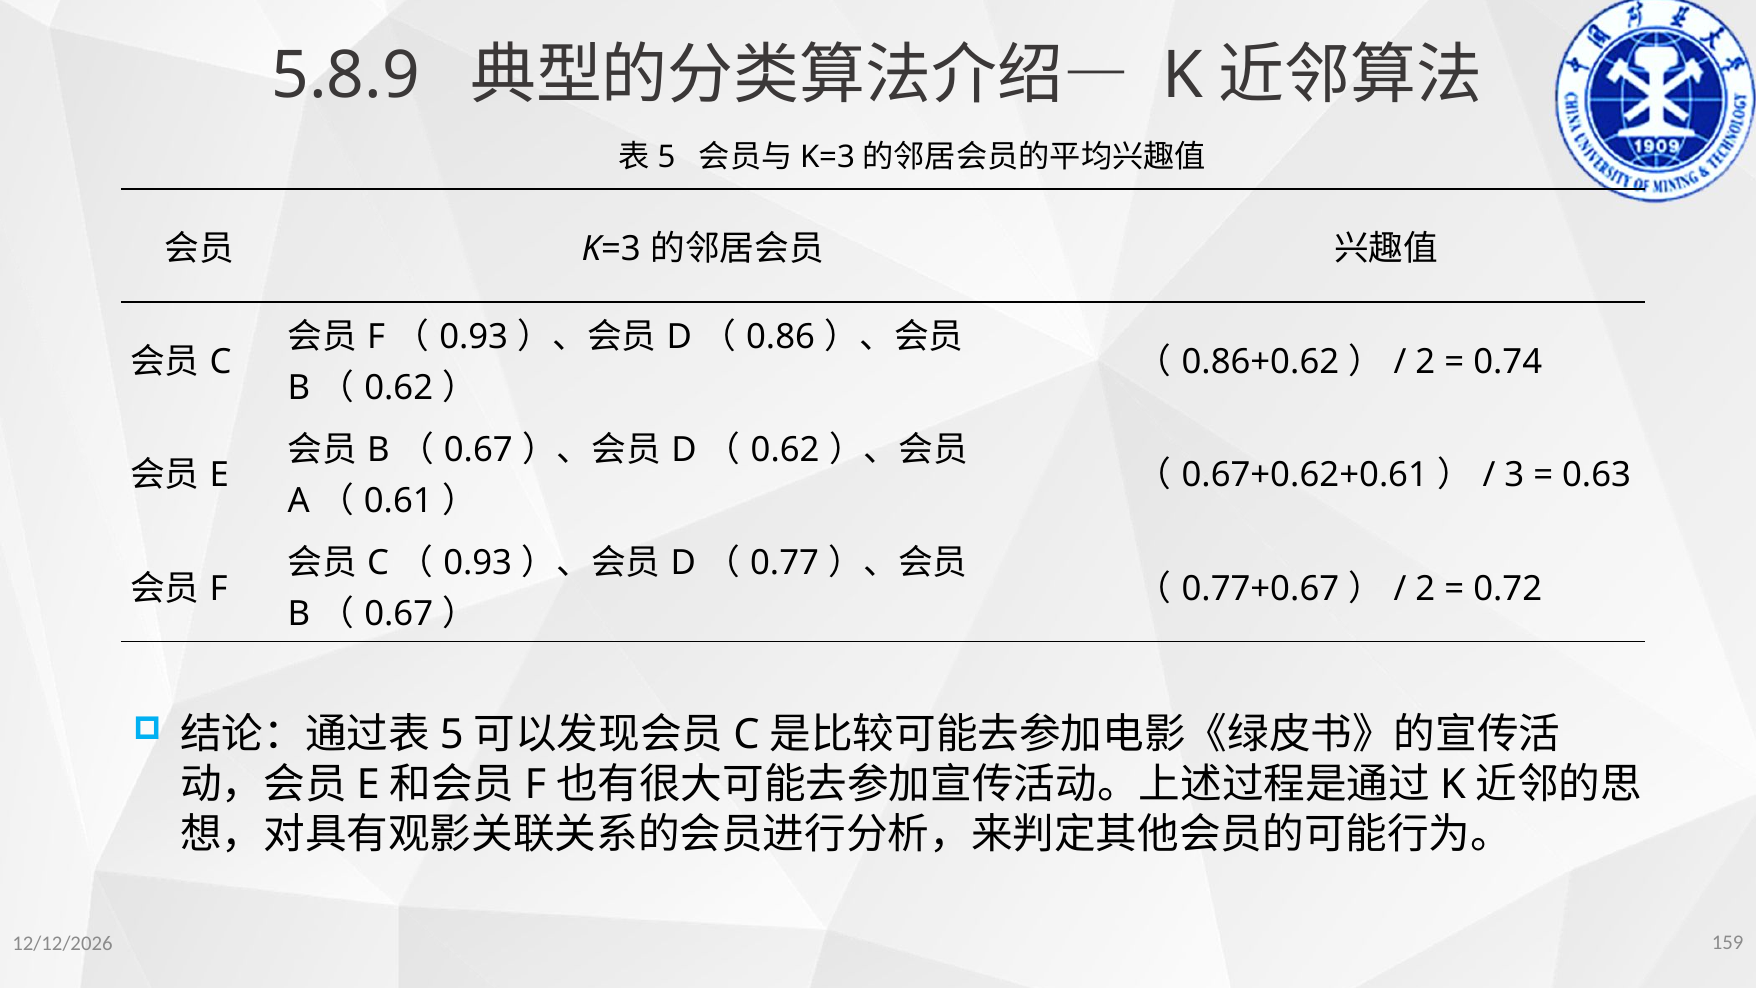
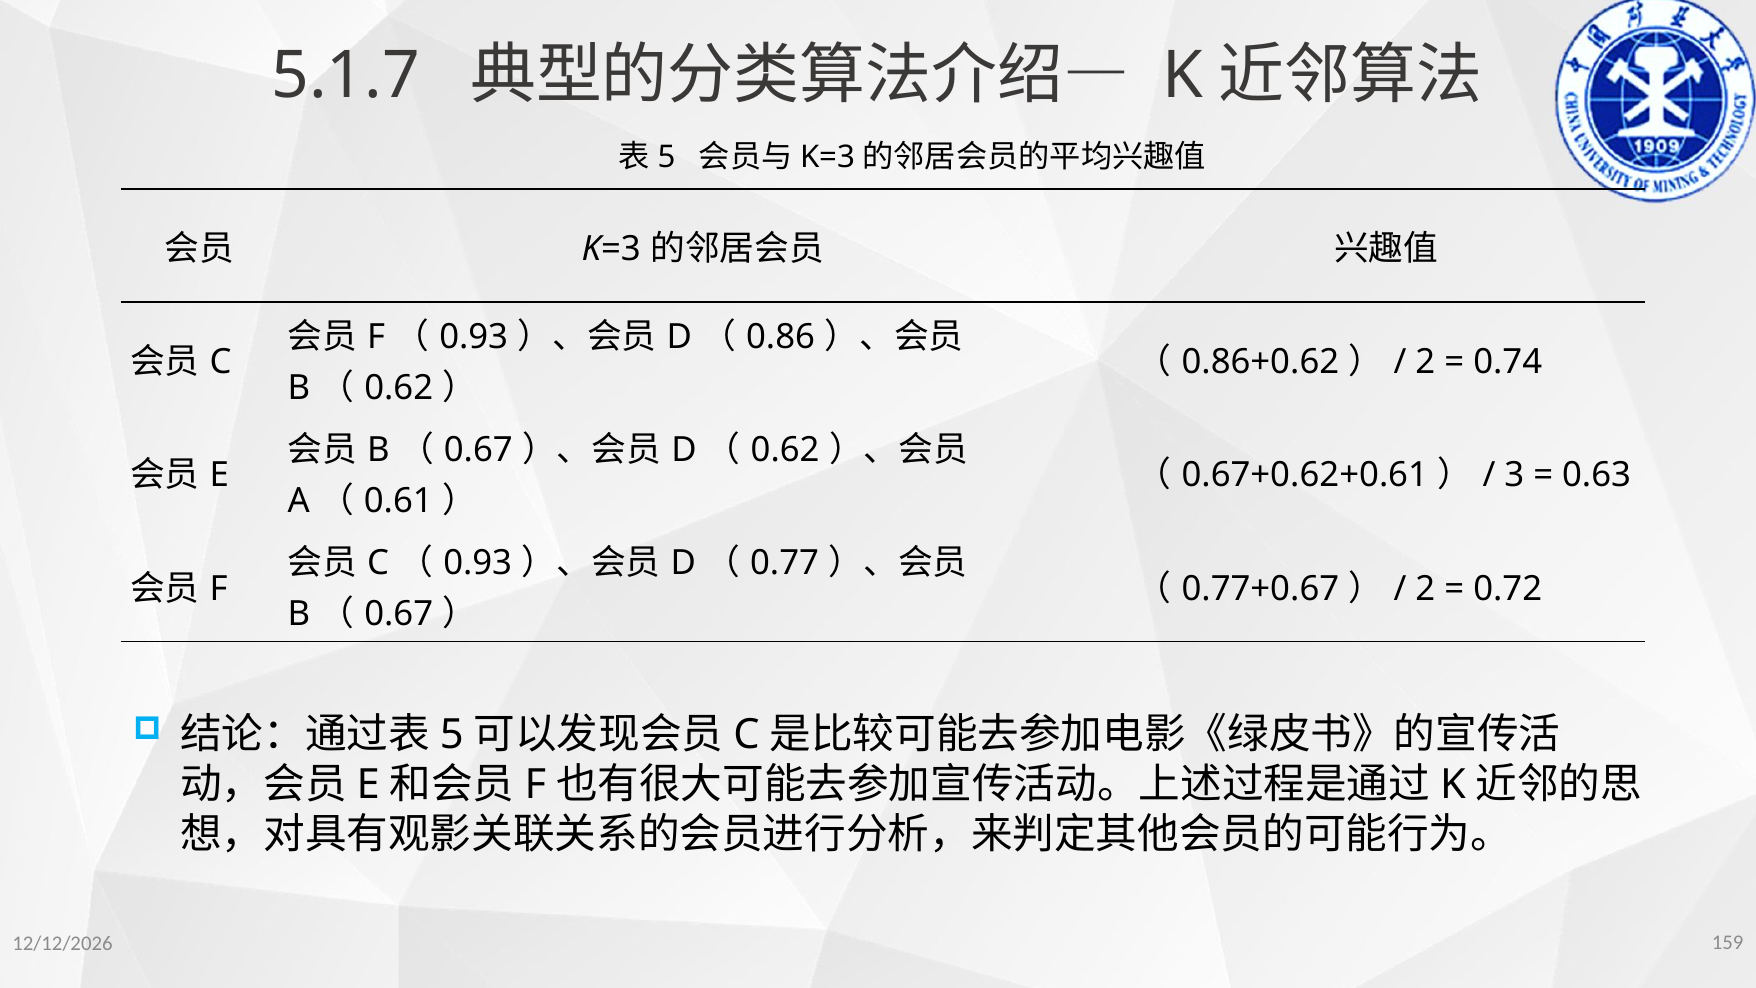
5.8.9: 5.8.9 -> 5.1.7
